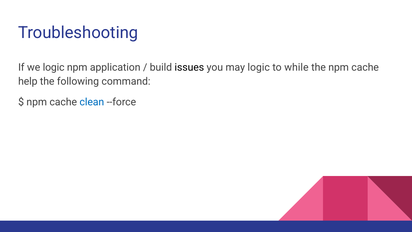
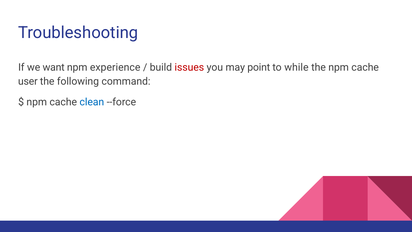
we logic: logic -> want
application: application -> experience
issues colour: black -> red
may logic: logic -> point
help: help -> user
